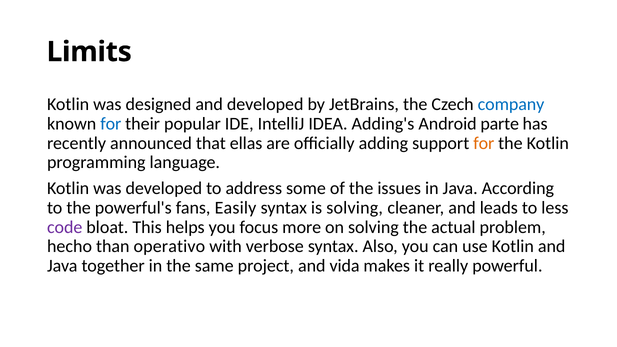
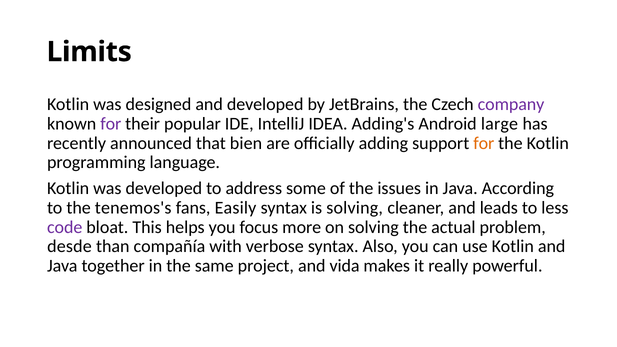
company colour: blue -> purple
for at (111, 124) colour: blue -> purple
parte: parte -> large
ellas: ellas -> bien
powerful's: powerful's -> tenemos's
hecho: hecho -> desde
operativo: operativo -> compañía
